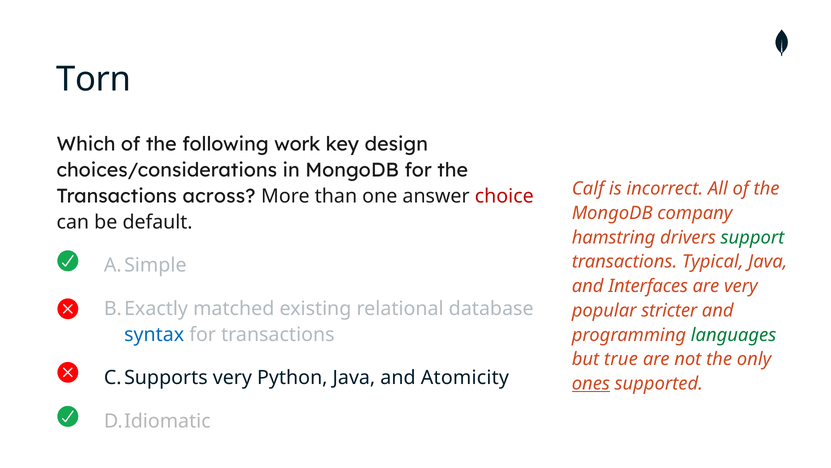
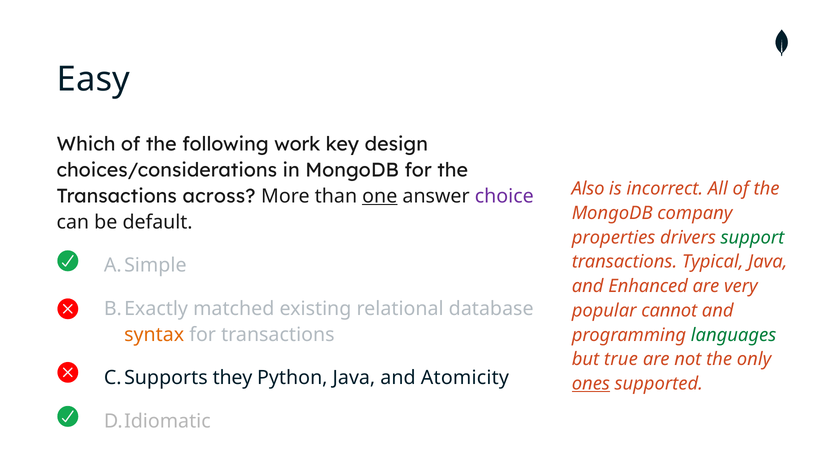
Torn: Torn -> Easy
Calf: Calf -> Also
one underline: none -> present
choice colour: red -> purple
hamstring: hamstring -> properties
Interfaces: Interfaces -> Enhanced
stricter: stricter -> cannot
syntax colour: blue -> orange
very at (232, 377): very -> they
